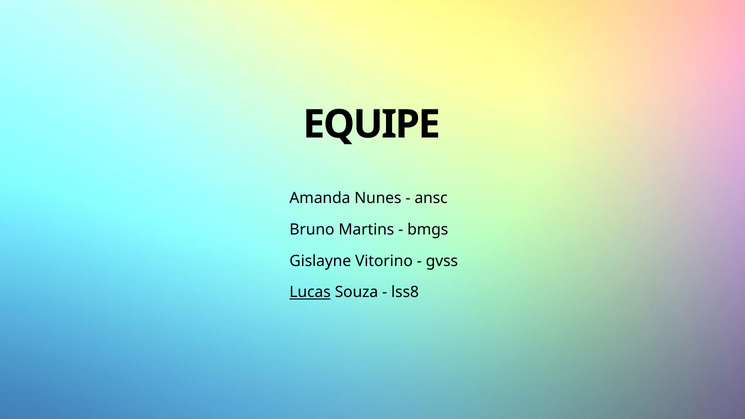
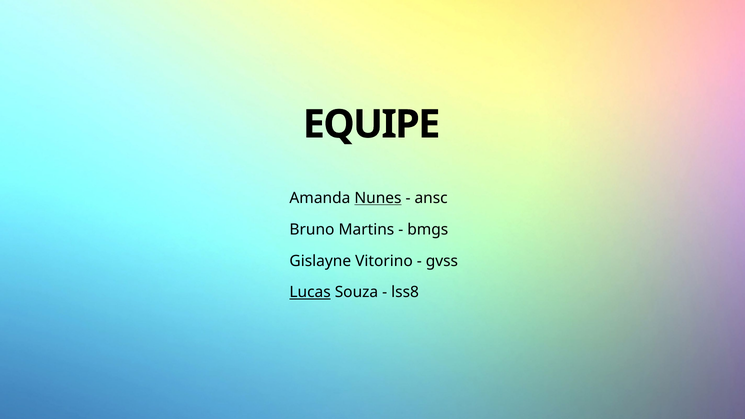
Nunes underline: none -> present
